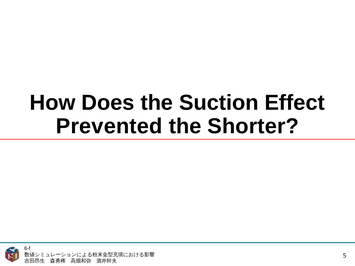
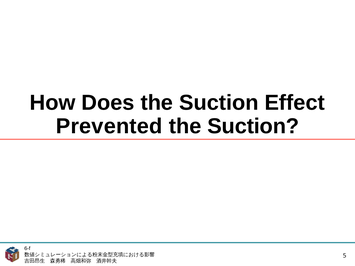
Shorter at (253, 126): Shorter -> Suction
